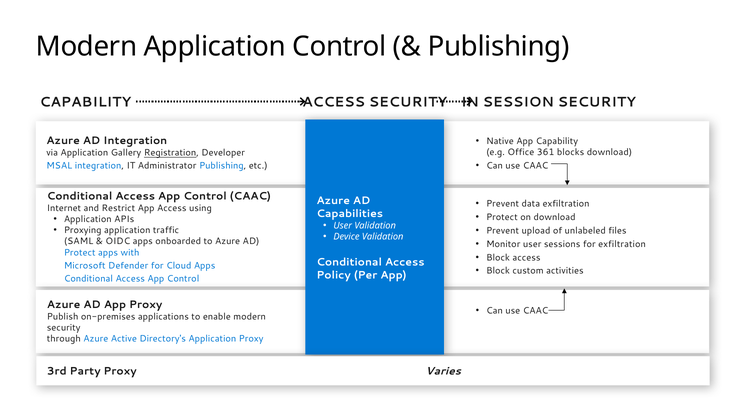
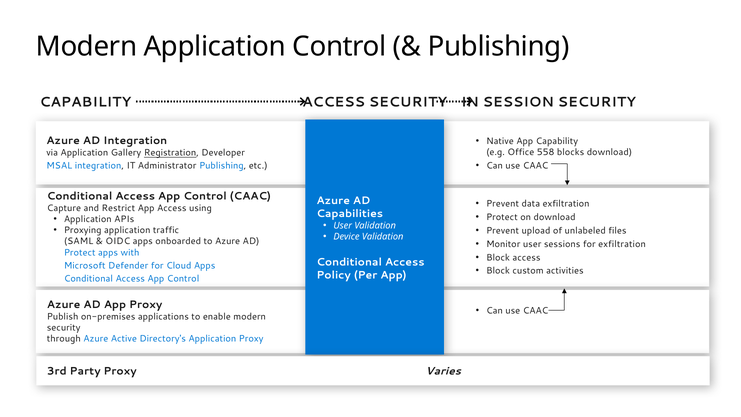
361: 361 -> 558
Internet: Internet -> Capture
